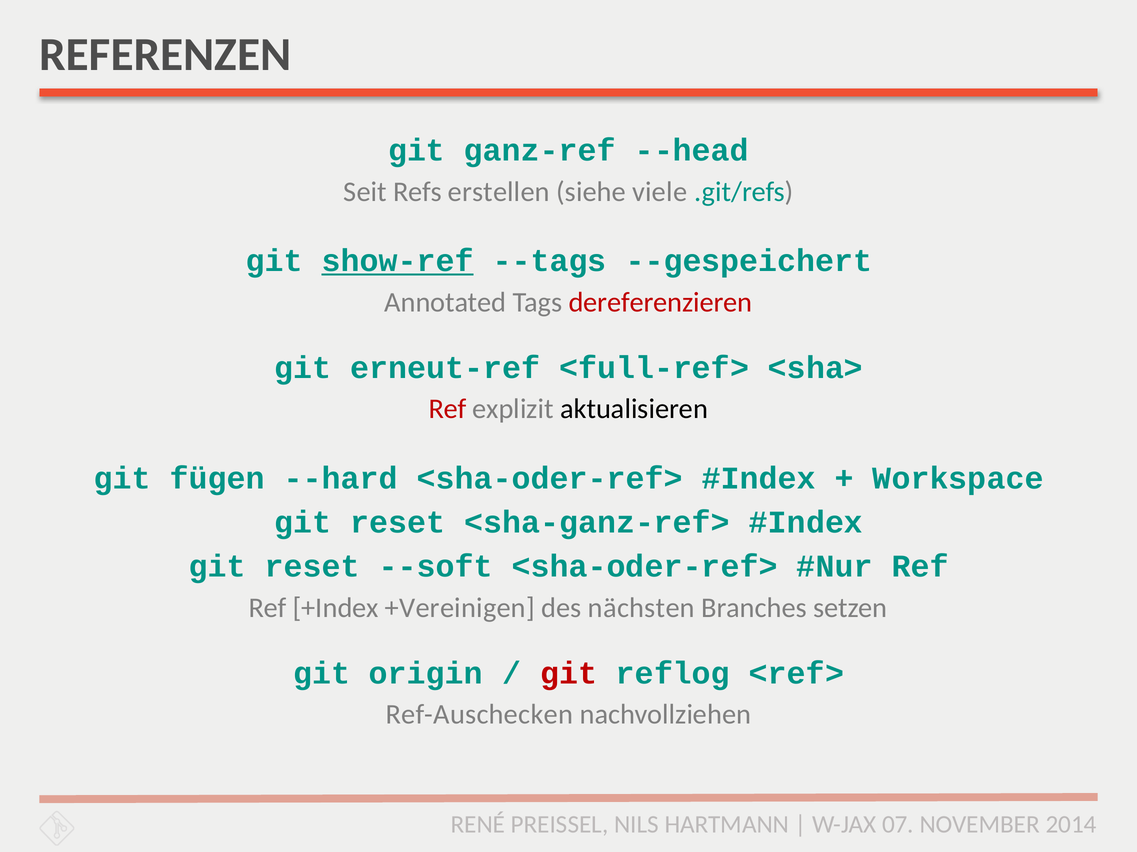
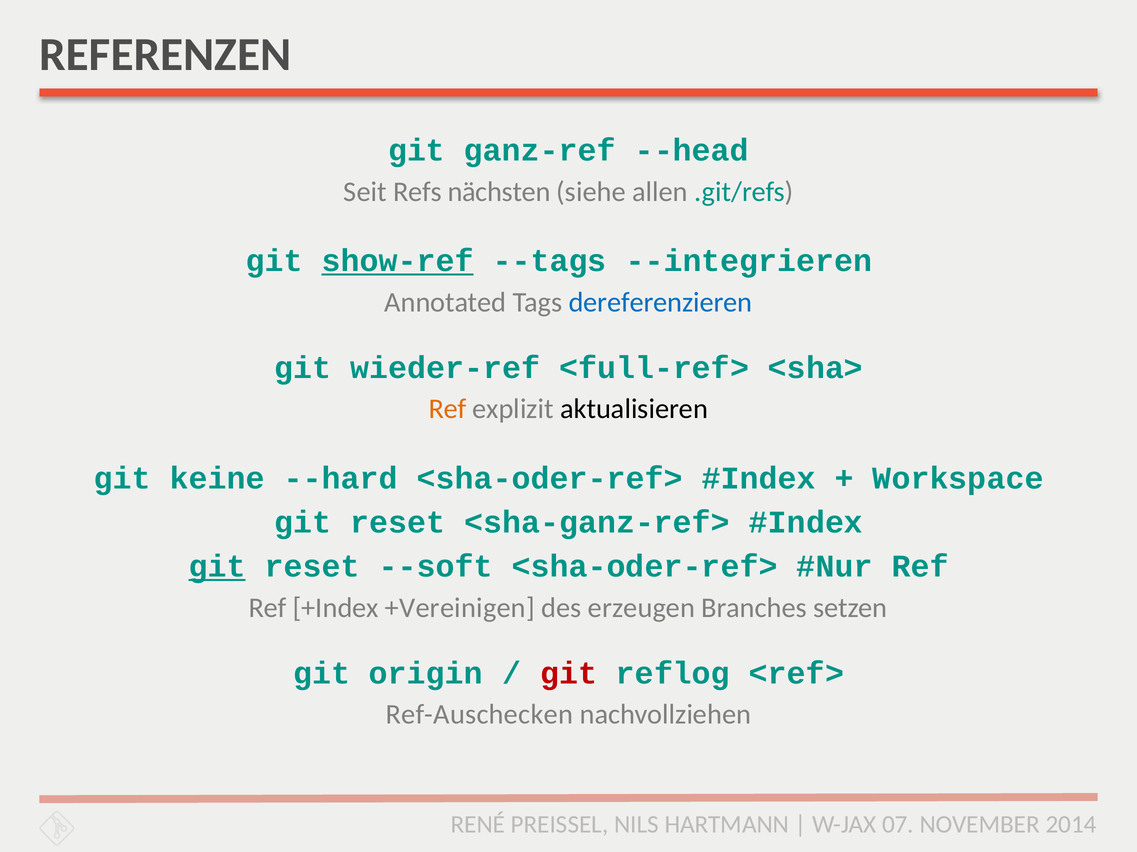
erstellen: erstellen -> nächsten
viele: viele -> allen
--gespeichert: --gespeichert -> --integrieren
dereferenzieren colour: red -> blue
erneut-ref: erneut-ref -> wieder-ref
Ref at (448, 409) colour: red -> orange
fügen: fügen -> keine
git at (217, 567) underline: none -> present
nächsten: nächsten -> erzeugen
